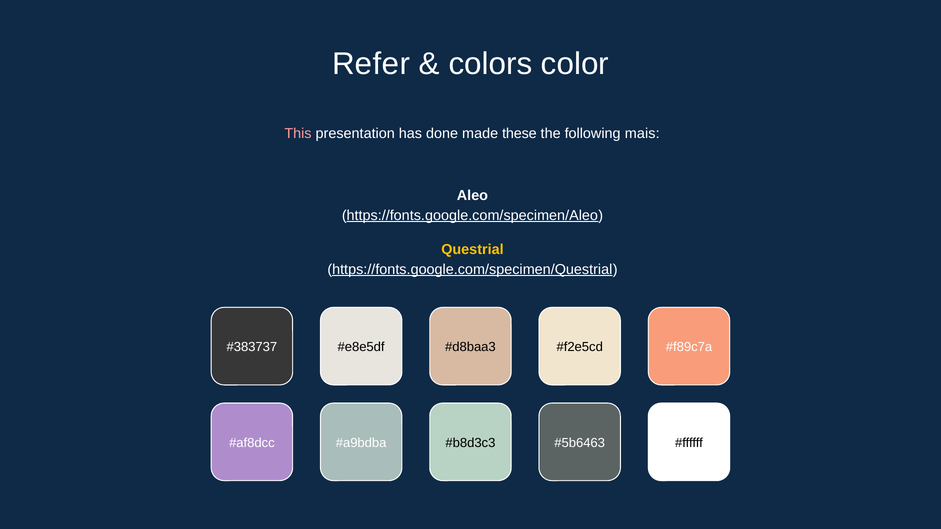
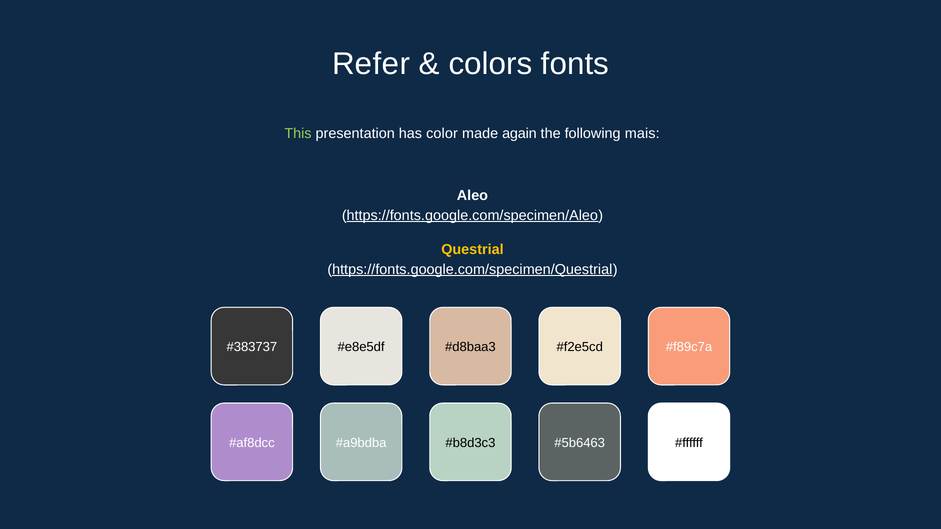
color: color -> fonts
This colour: pink -> light green
done: done -> color
these: these -> again
